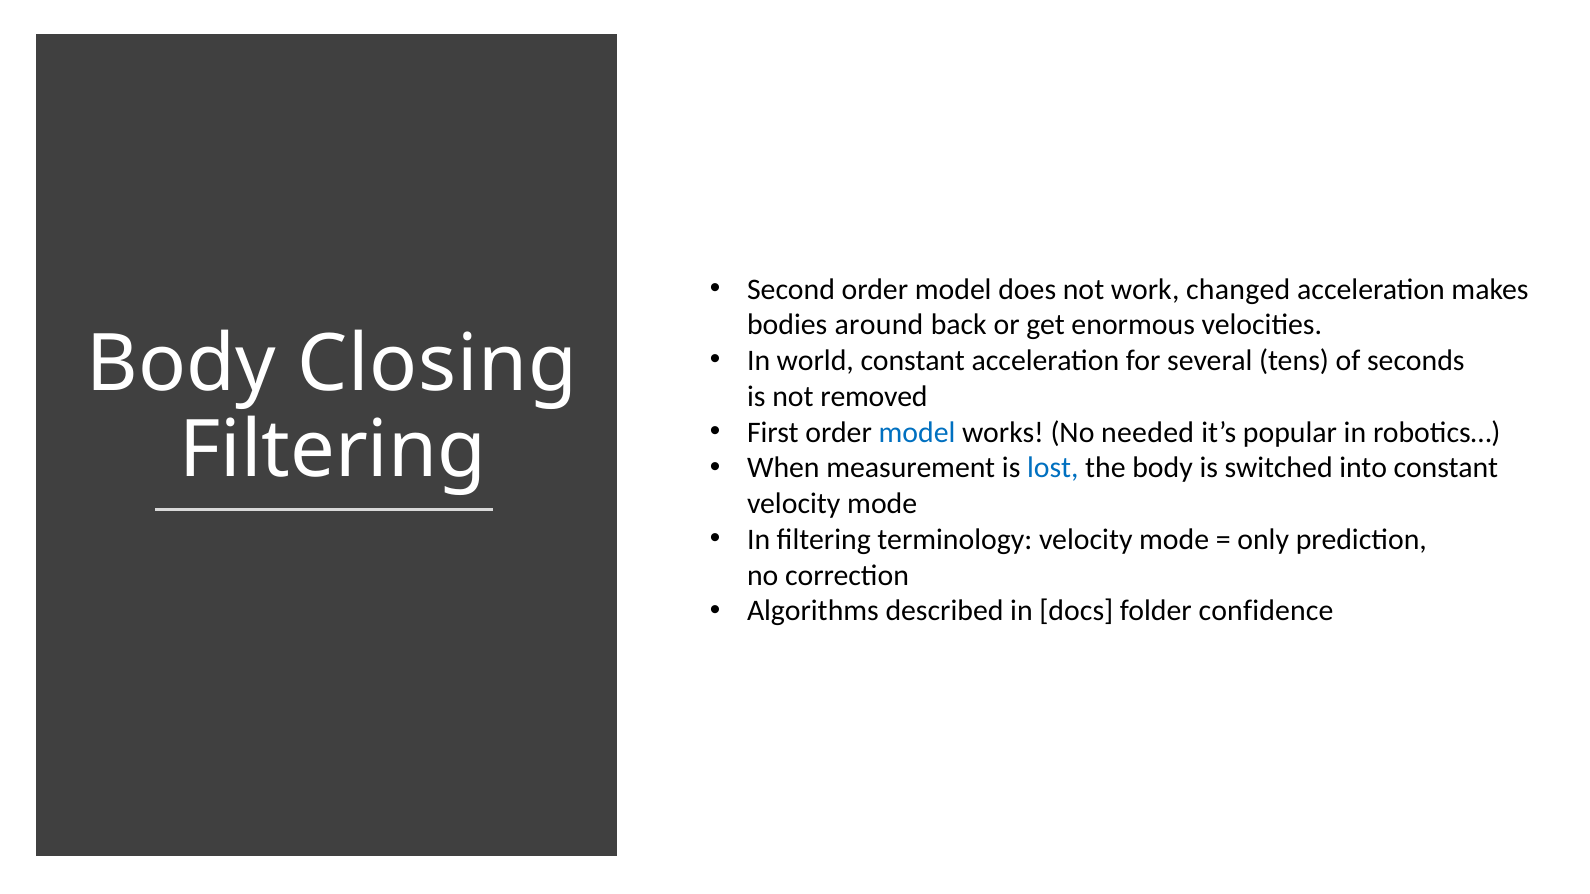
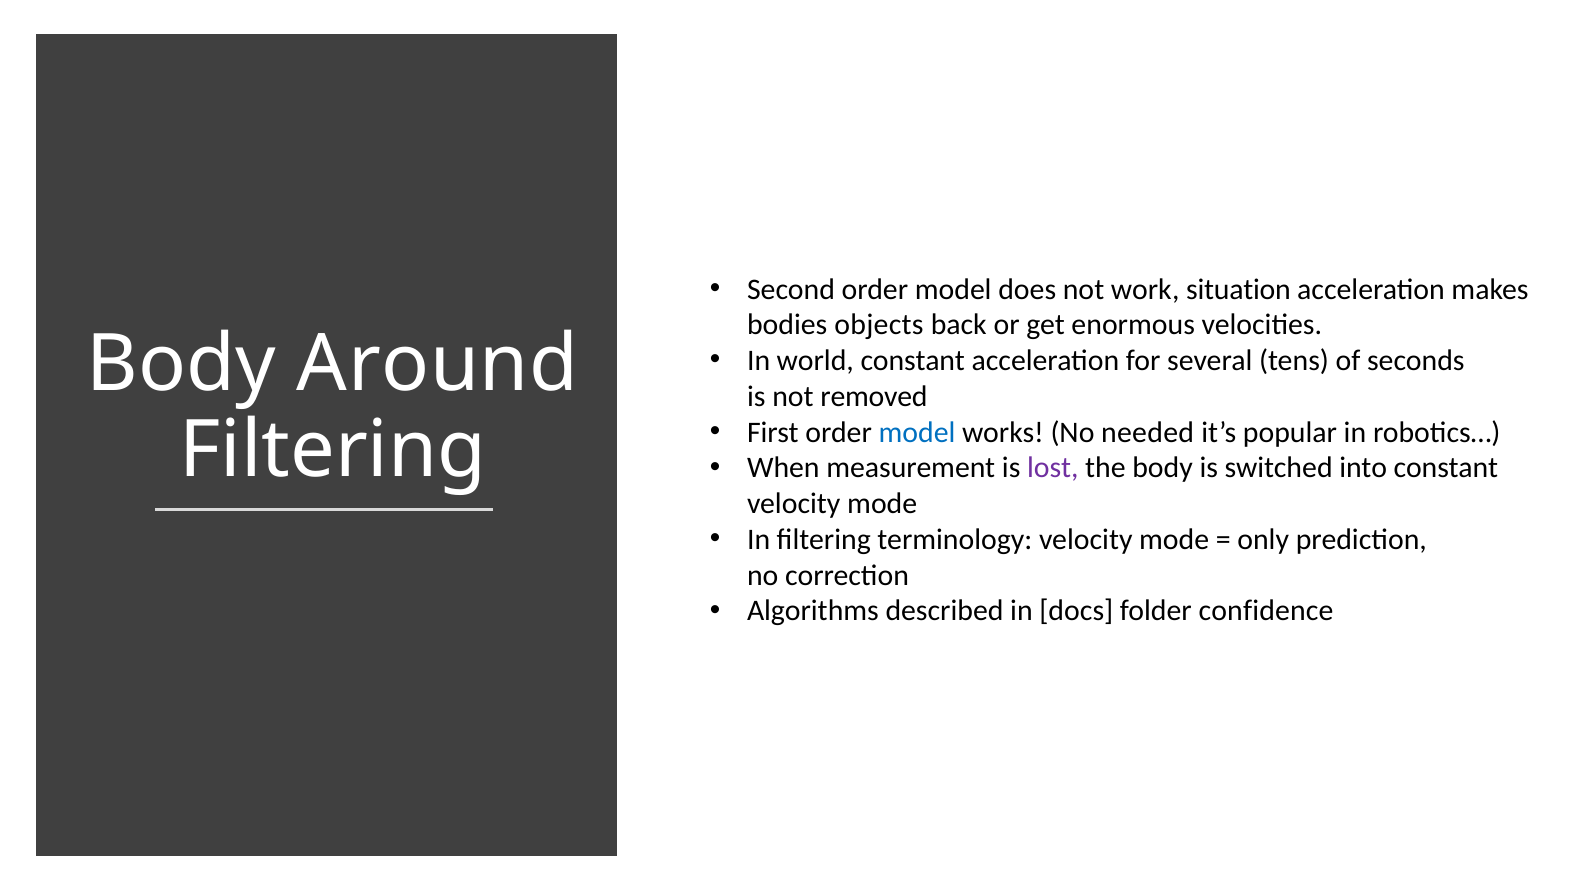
changed: changed -> situation
around: around -> objects
Closing: Closing -> Around
lost colour: blue -> purple
